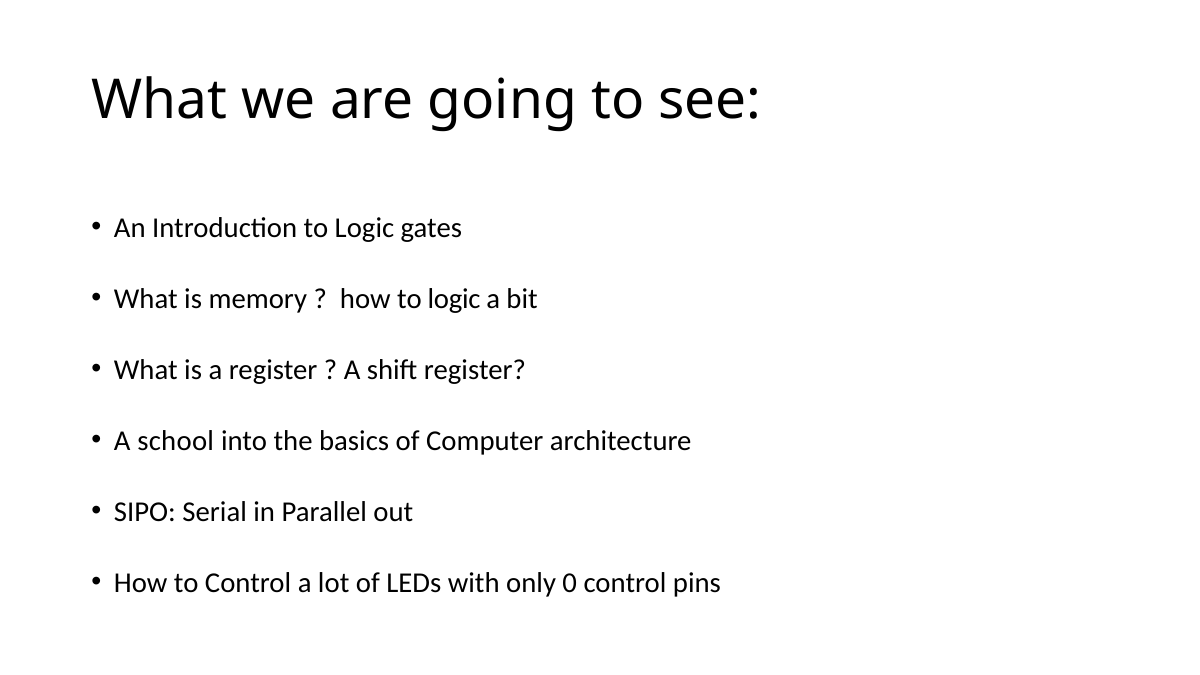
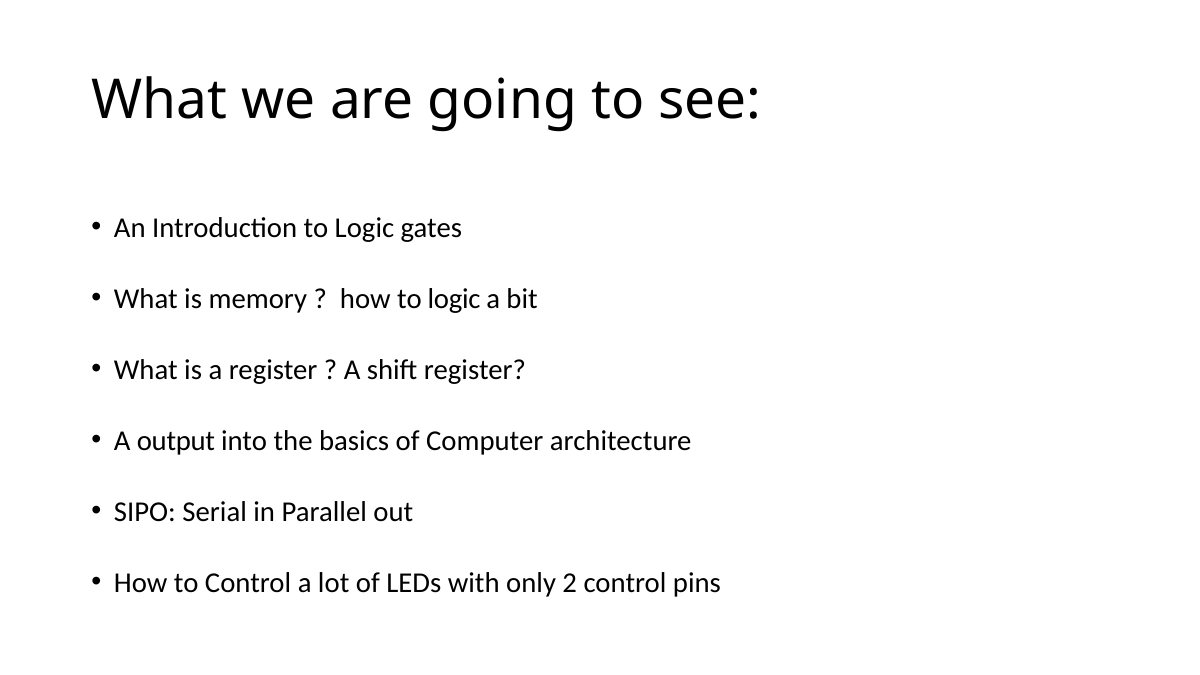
school: school -> output
0: 0 -> 2
